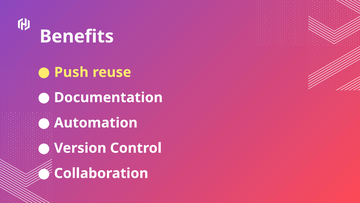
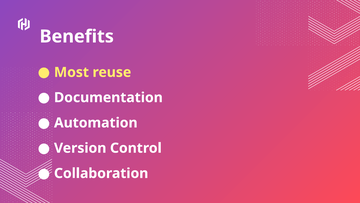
Push: Push -> Most
